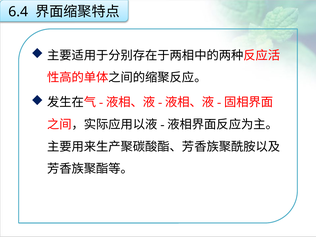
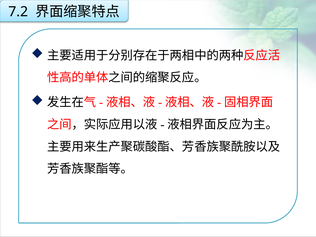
6.4: 6.4 -> 7.2
